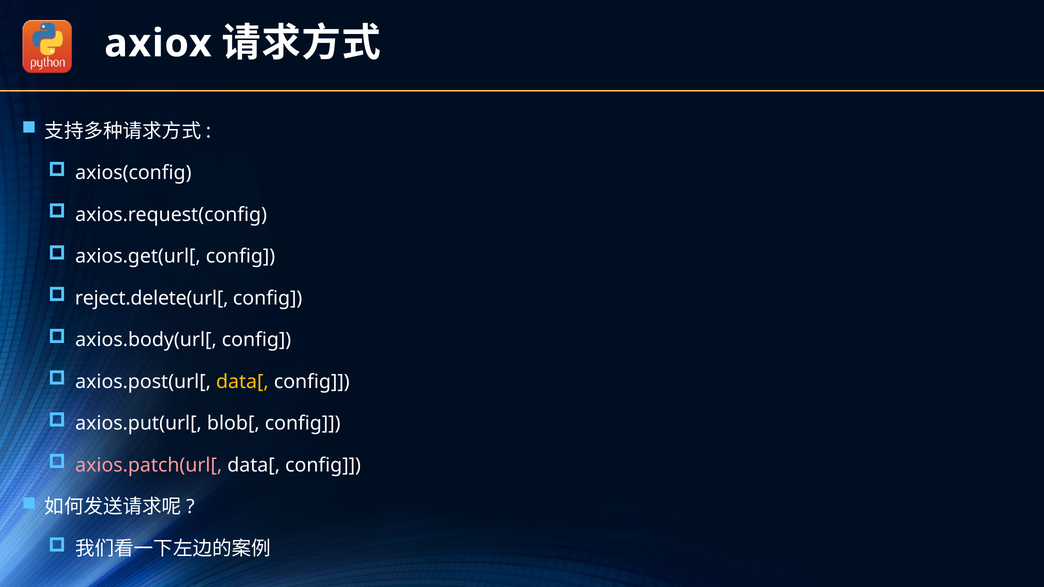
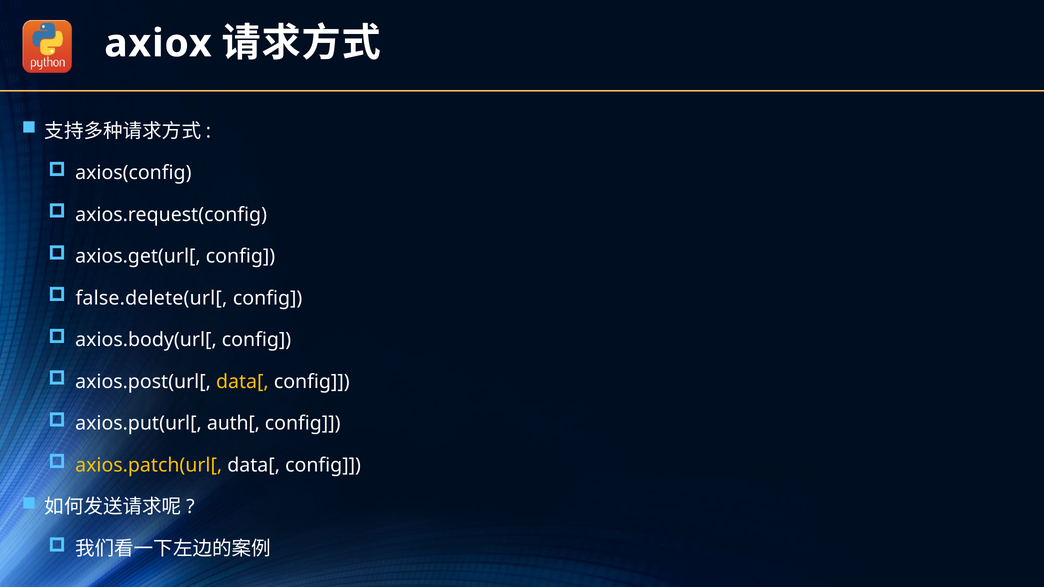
reject.delete(url[: reject.delete(url[ -> false.delete(url[
blob[: blob[ -> auth[
axios.patch(url[ colour: pink -> yellow
